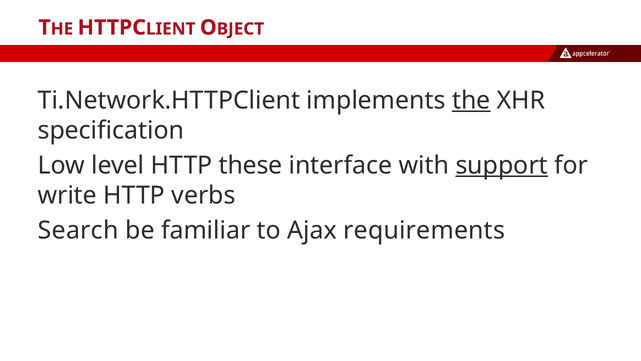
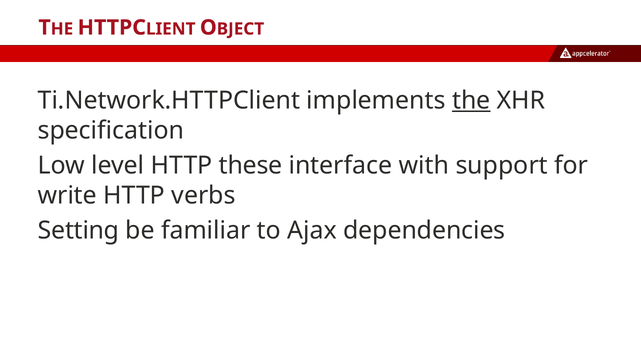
support underline: present -> none
Search: Search -> Setting
requirements: requirements -> dependencies
